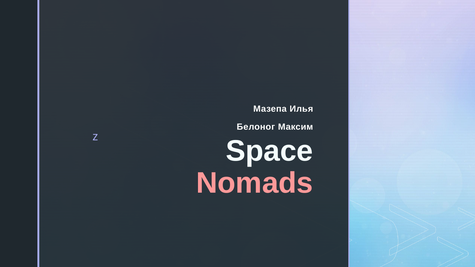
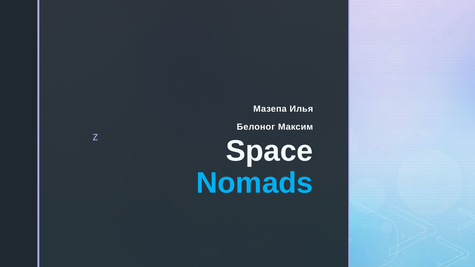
Nomads colour: pink -> light blue
